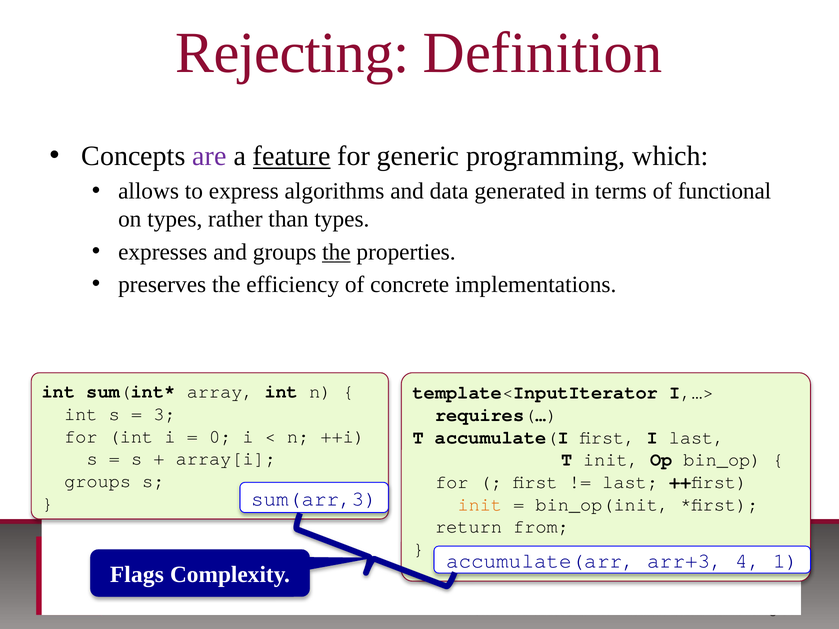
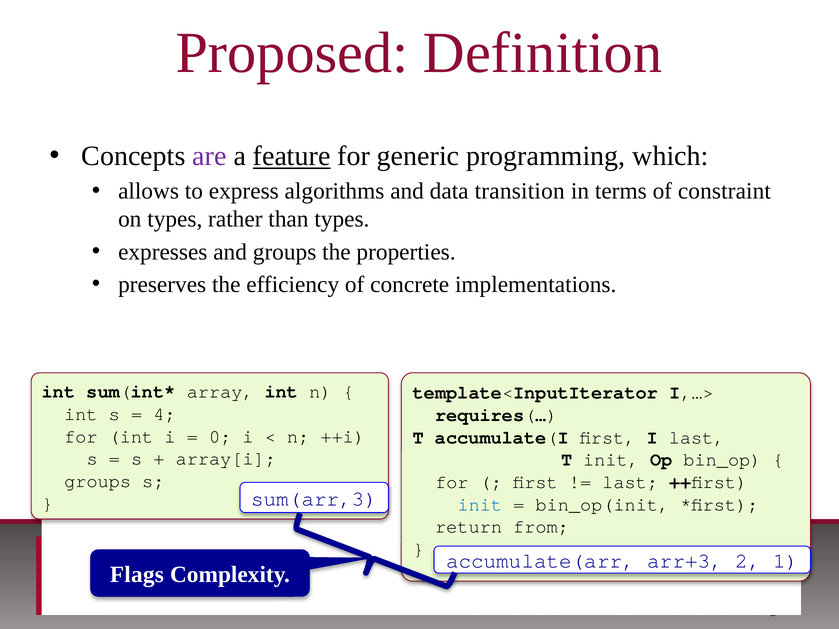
Rejecting: Rejecting -> Proposed
generated: generated -> transition
functional: functional -> constraint
the at (336, 252) underline: present -> none
3: 3 -> 4
init at (480, 505) colour: orange -> blue
4: 4 -> 2
